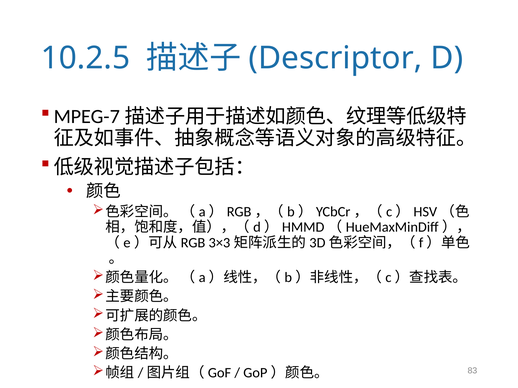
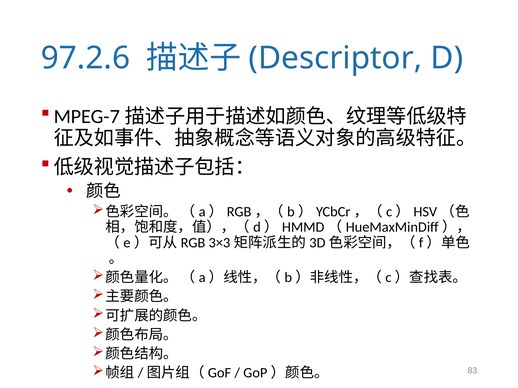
10.2.5: 10.2.5 -> 97.2.6
